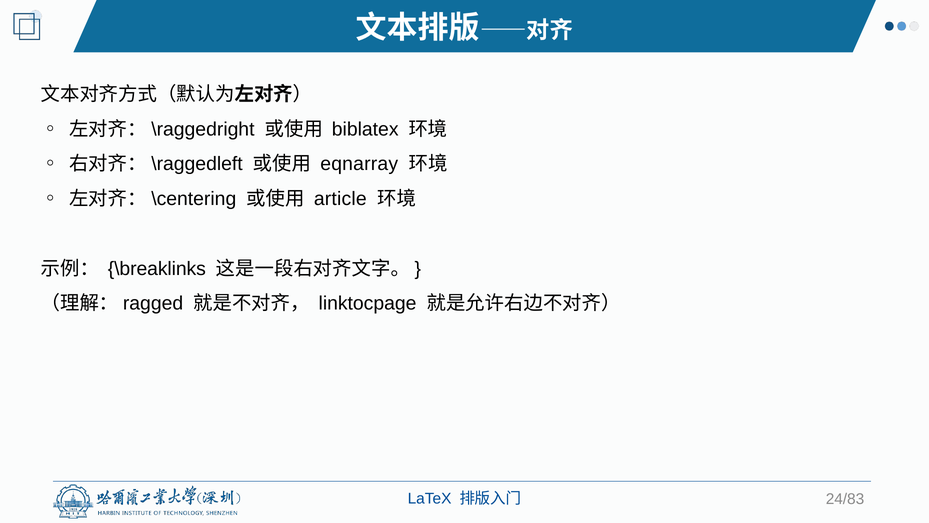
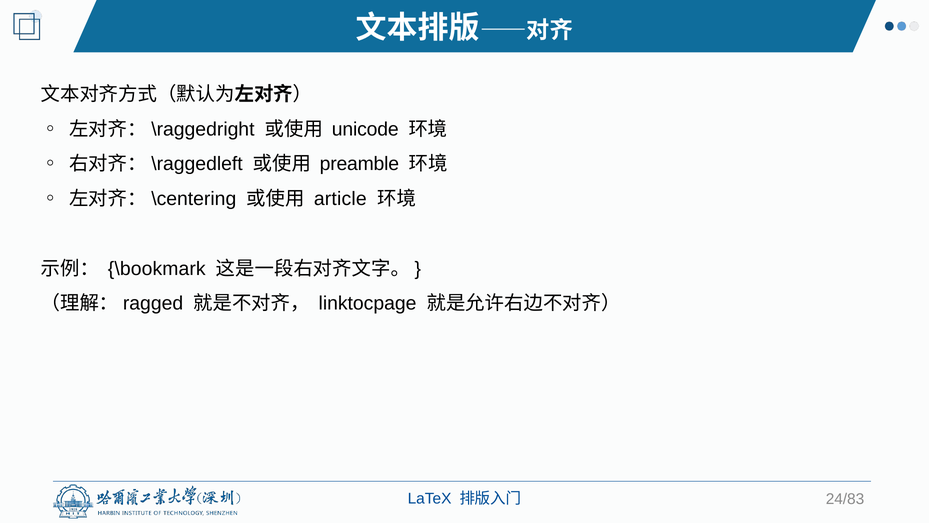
biblatex: biblatex -> unicode
eqnarray: eqnarray -> preamble
\breaklinks: \breaklinks -> \bookmark
